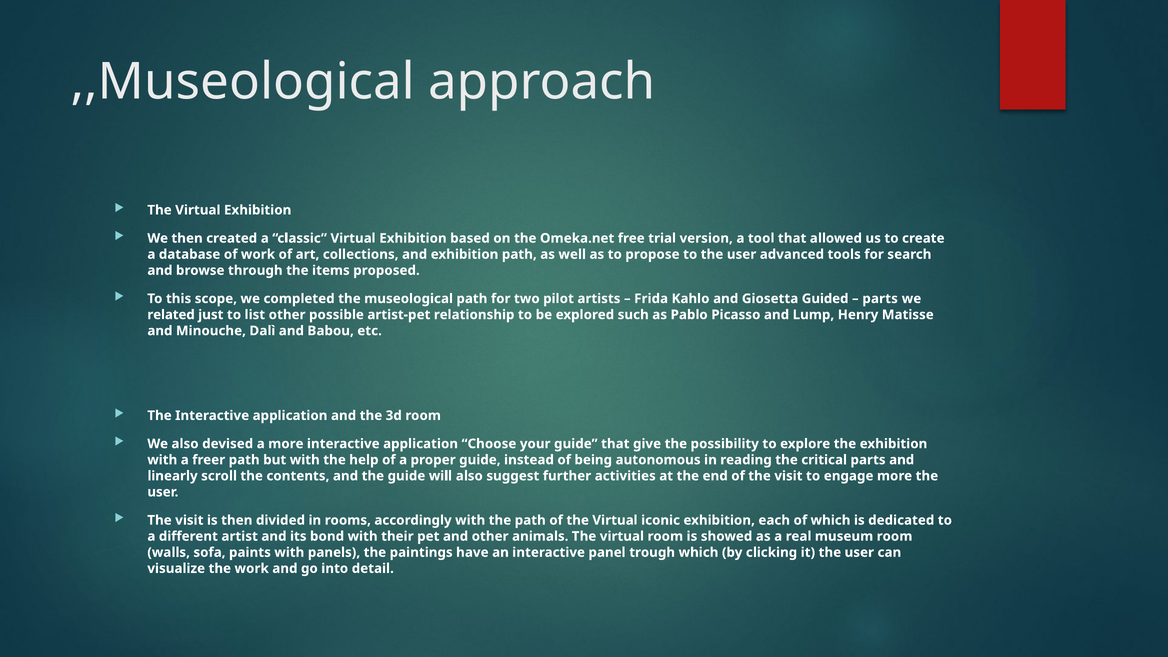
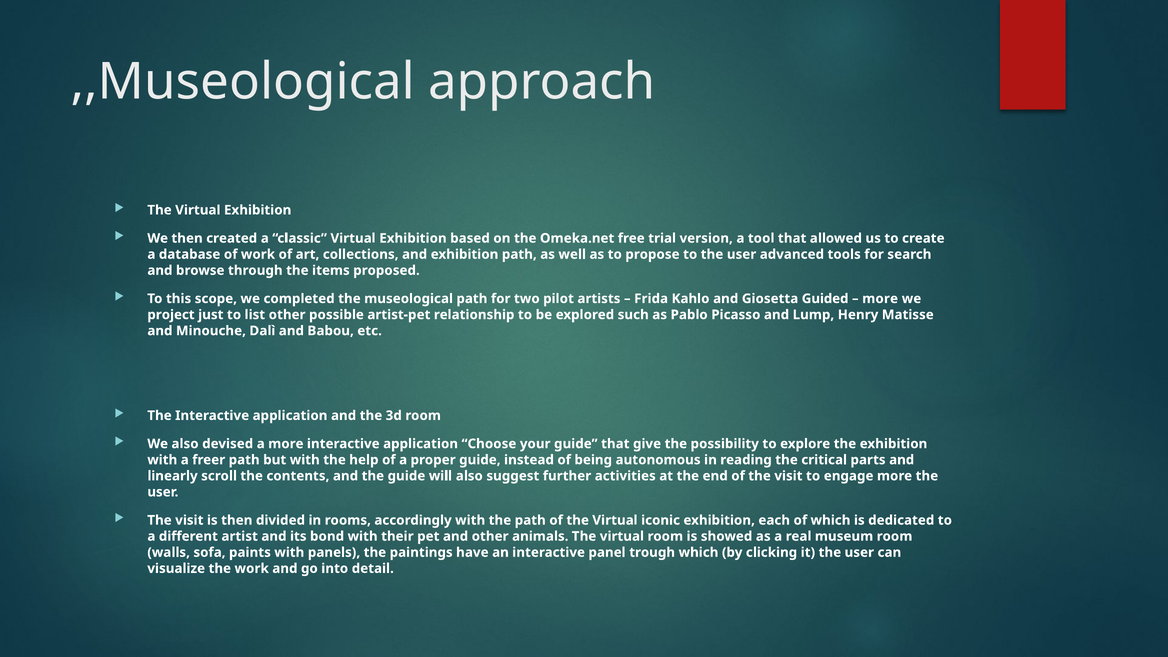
parts at (880, 299): parts -> more
related: related -> project
